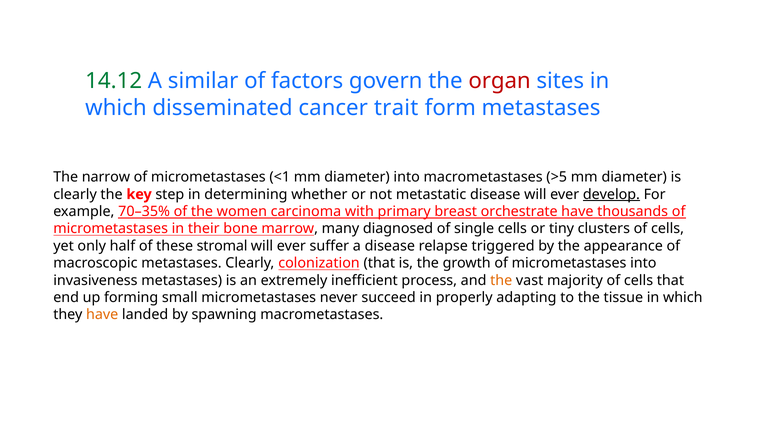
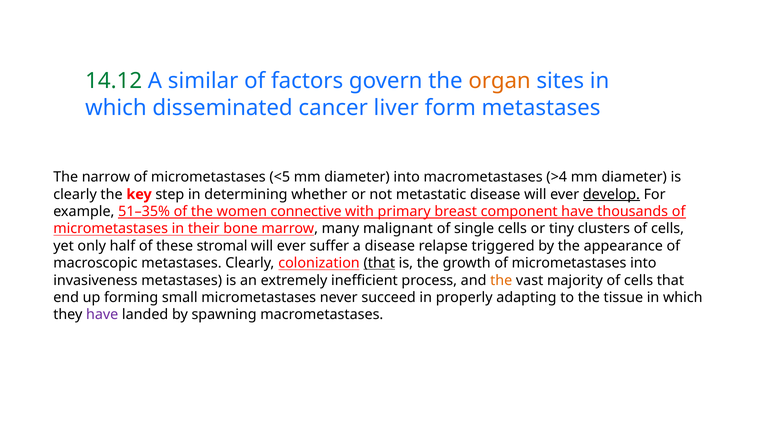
organ colour: red -> orange
trait: trait -> liver
<1: <1 -> <5
>5: >5 -> >4
70–35%: 70–35% -> 51–35%
carcinoma: carcinoma -> connective
orchestrate: orchestrate -> component
diagnosed: diagnosed -> malignant
that at (379, 263) underline: none -> present
have at (102, 315) colour: orange -> purple
